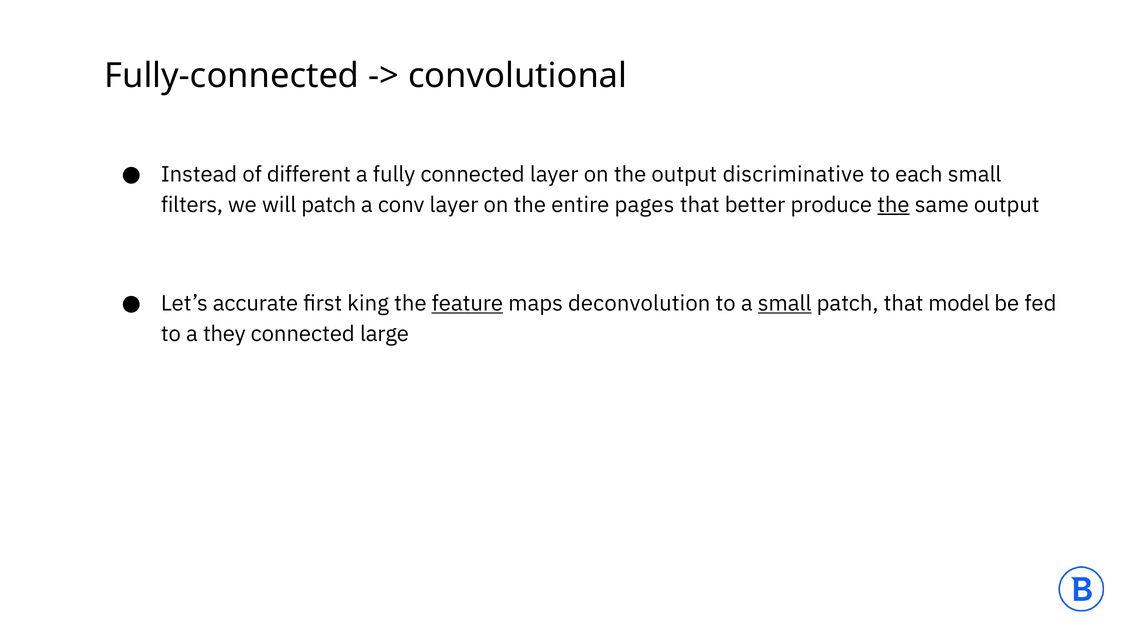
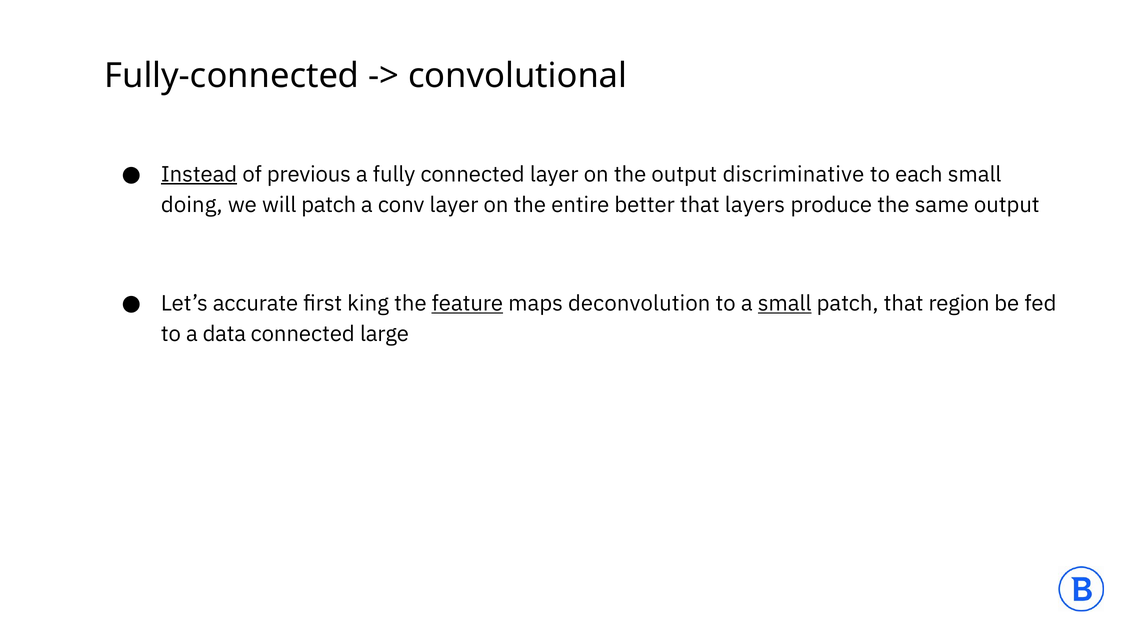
Instead underline: none -> present
different: different -> previous
filters: filters -> doing
pages: pages -> better
better: better -> layers
the at (893, 205) underline: present -> none
model: model -> region
they: they -> data
